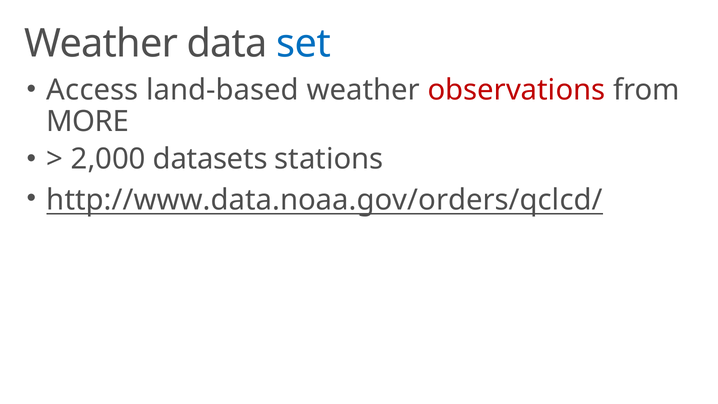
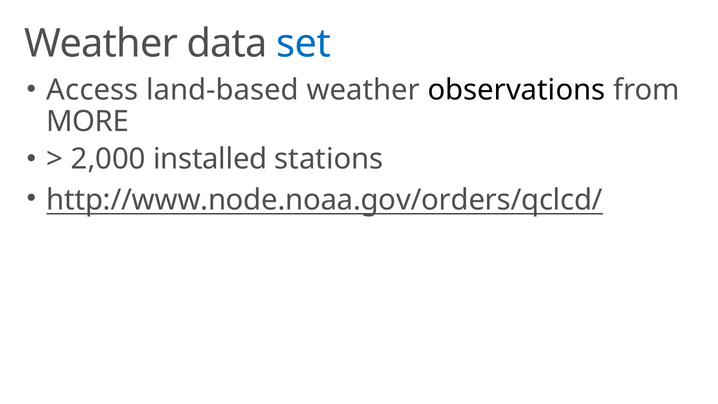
observations colour: red -> black
datasets: datasets -> installed
http://www.data.noaa.gov/orders/qclcd/: http://www.data.noaa.gov/orders/qclcd/ -> http://www.node.noaa.gov/orders/qclcd/
